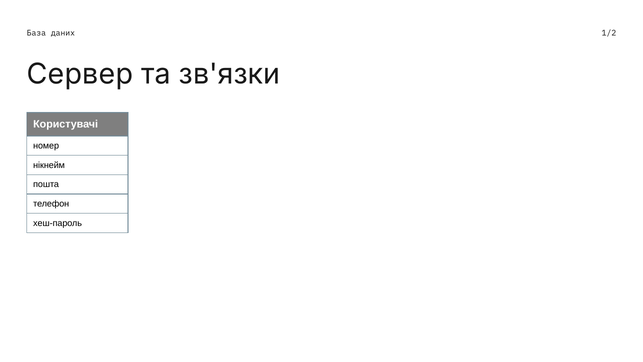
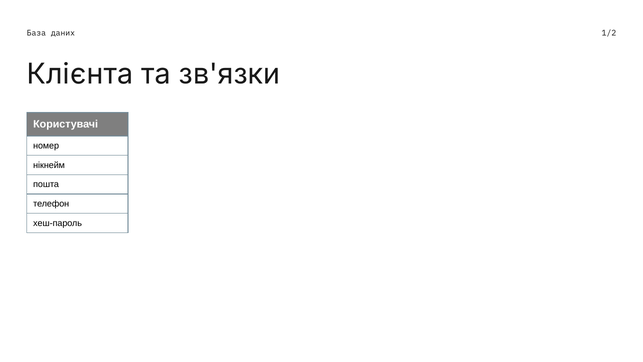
Сервер: Сервер -> Клієнта
